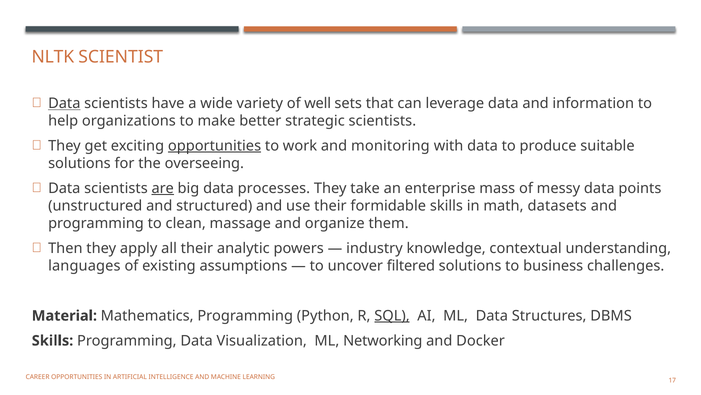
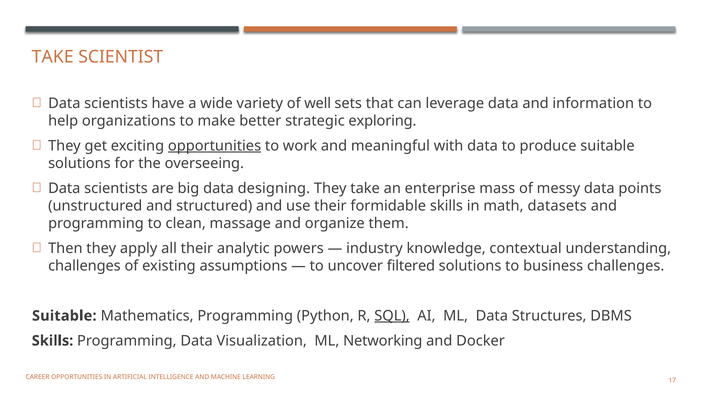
NLTK at (53, 57): NLTK -> TAKE
Data at (64, 103) underline: present -> none
strategic scientists: scientists -> exploring
monitoring: monitoring -> meaningful
are underline: present -> none
processes: processes -> designing
languages at (84, 266): languages -> challenges
Material at (64, 315): Material -> Suitable
